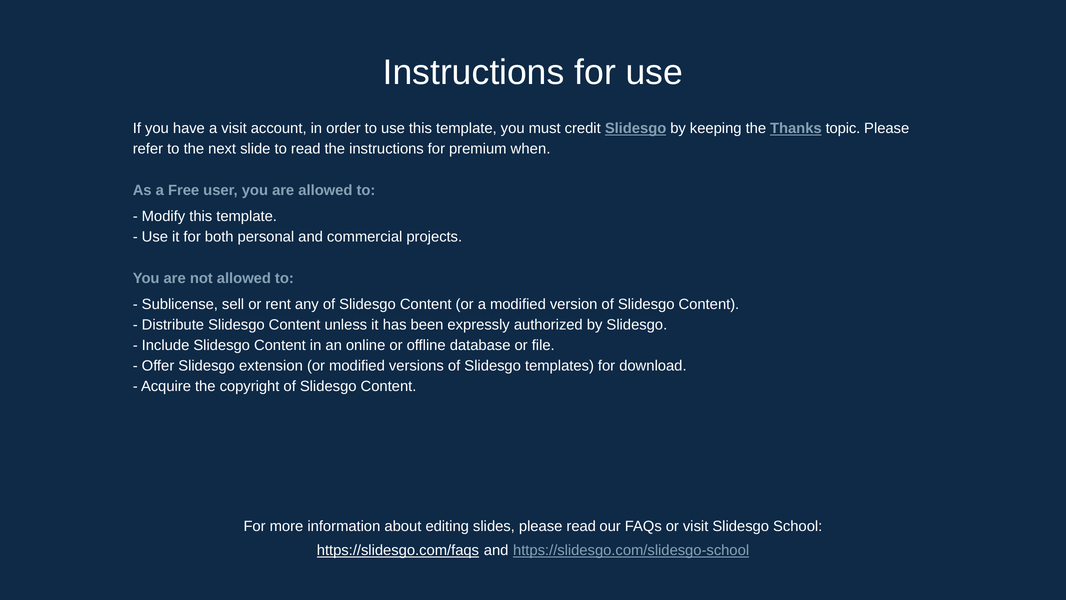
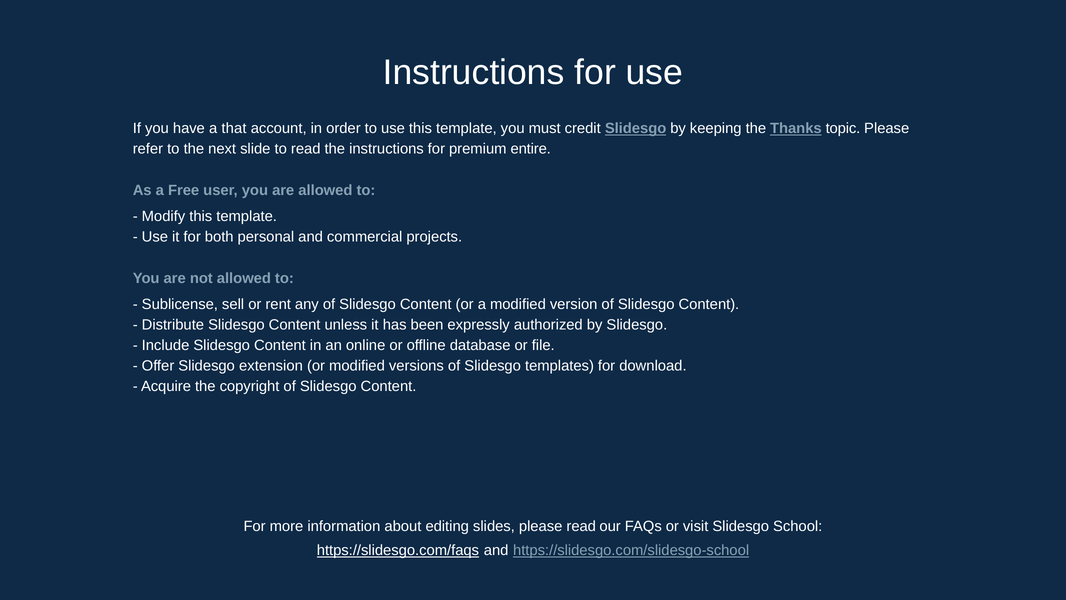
a visit: visit -> that
when: when -> entire
